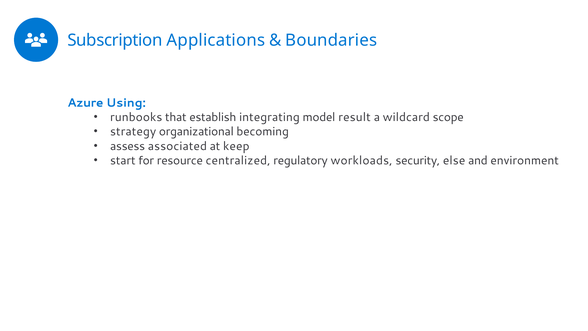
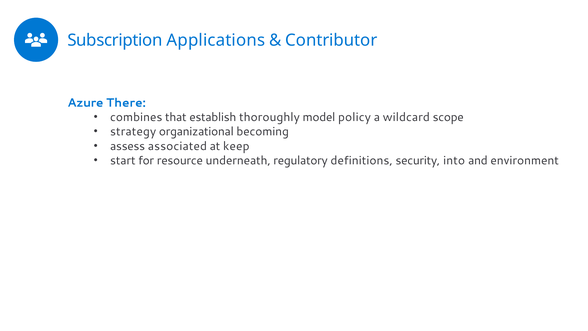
Boundaries: Boundaries -> Contributor
Using: Using -> There
runbooks: runbooks -> combines
integrating: integrating -> thoroughly
result: result -> policy
centralized: centralized -> underneath
workloads: workloads -> definitions
else: else -> into
